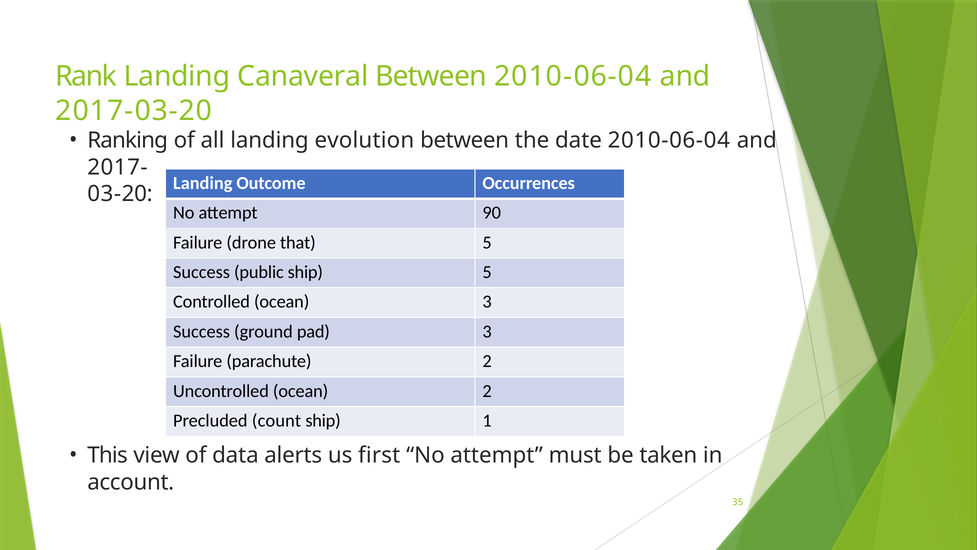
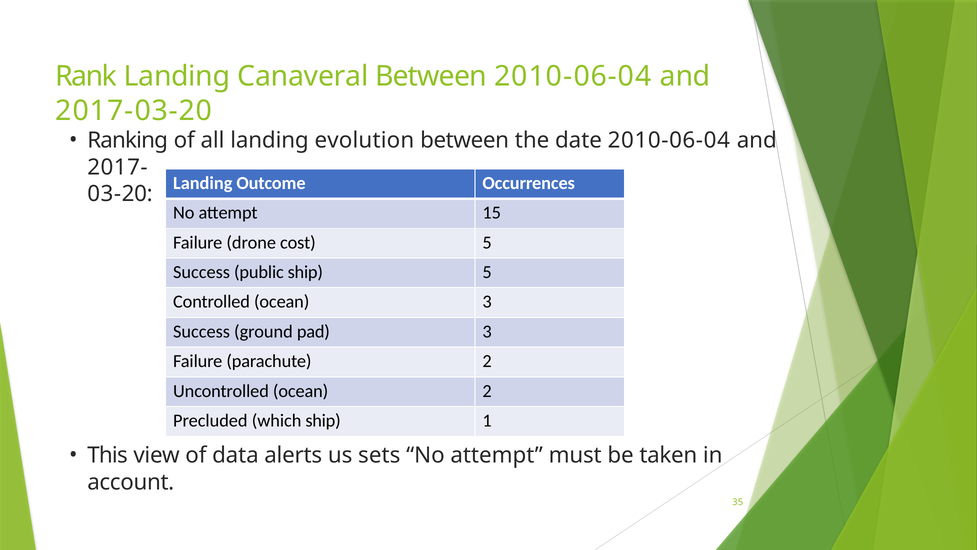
90: 90 -> 15
that: that -> cost
count: count -> which
first: first -> sets
